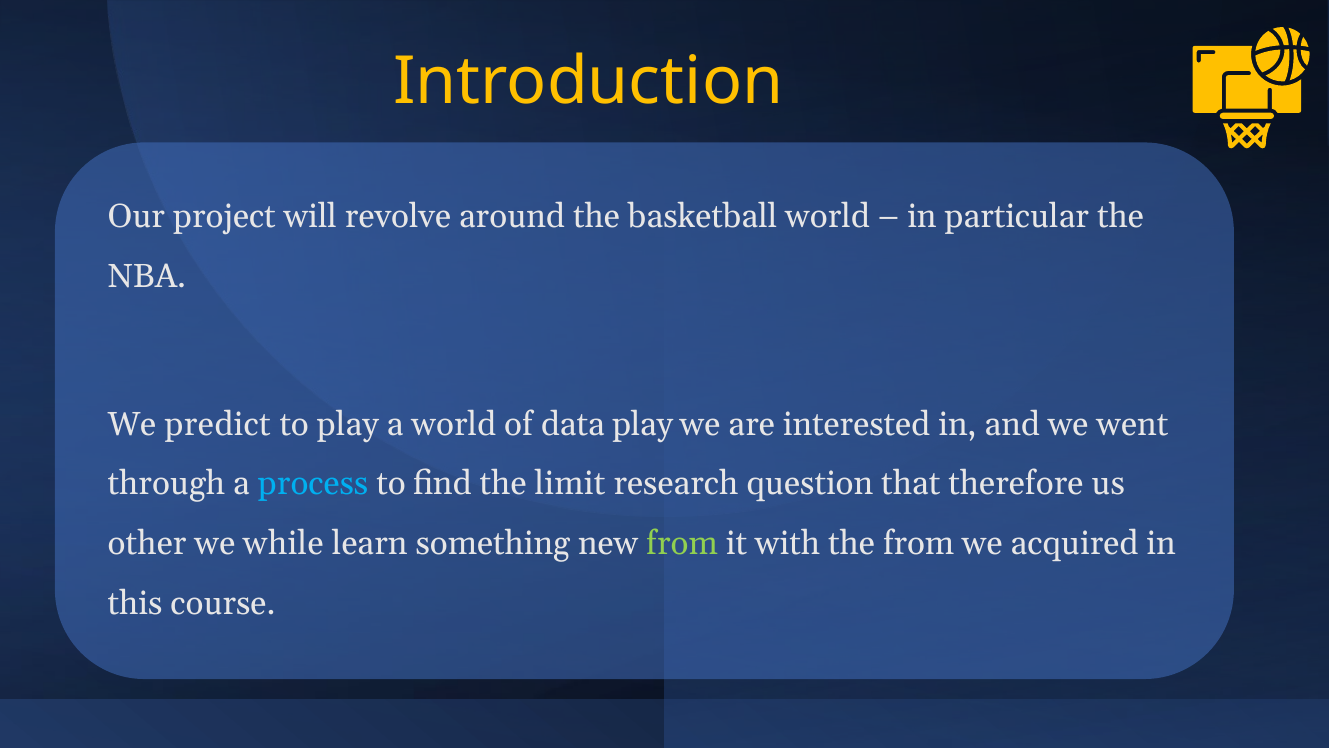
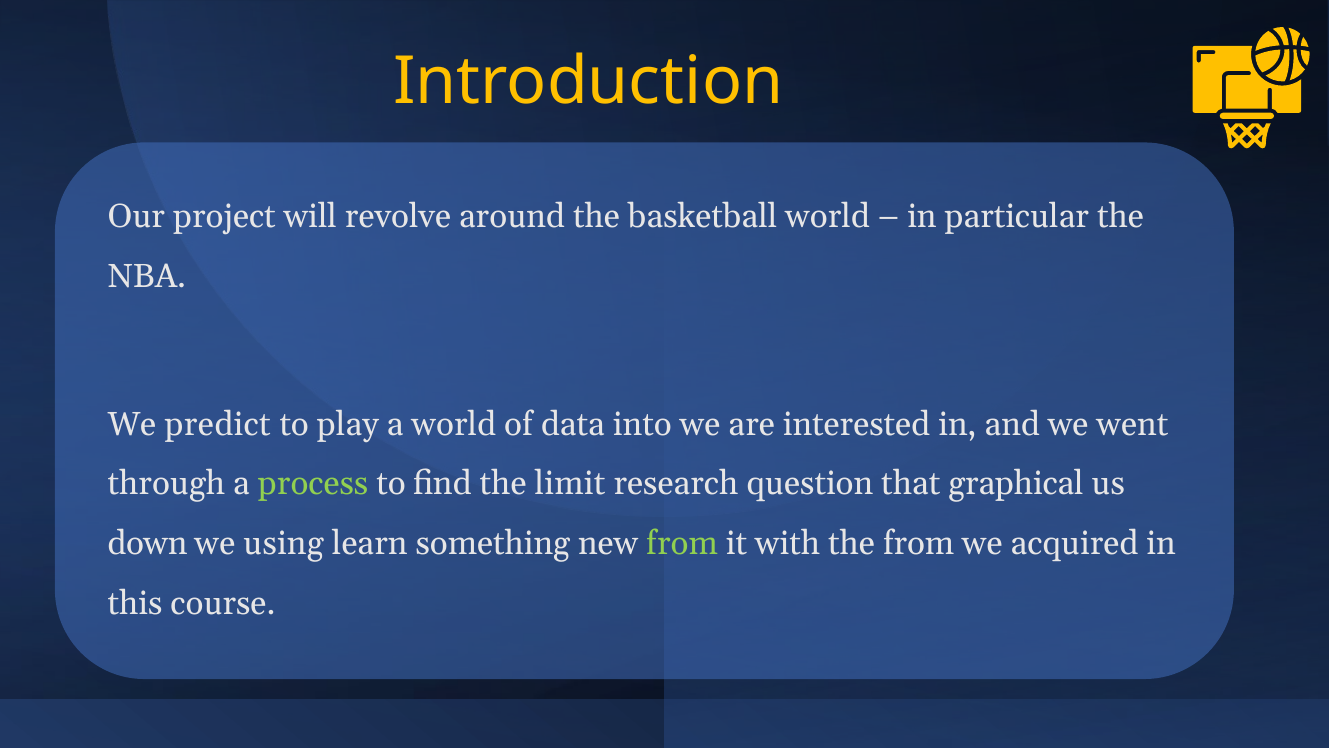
data play: play -> into
process colour: light blue -> light green
therefore: therefore -> graphical
other: other -> down
while: while -> using
